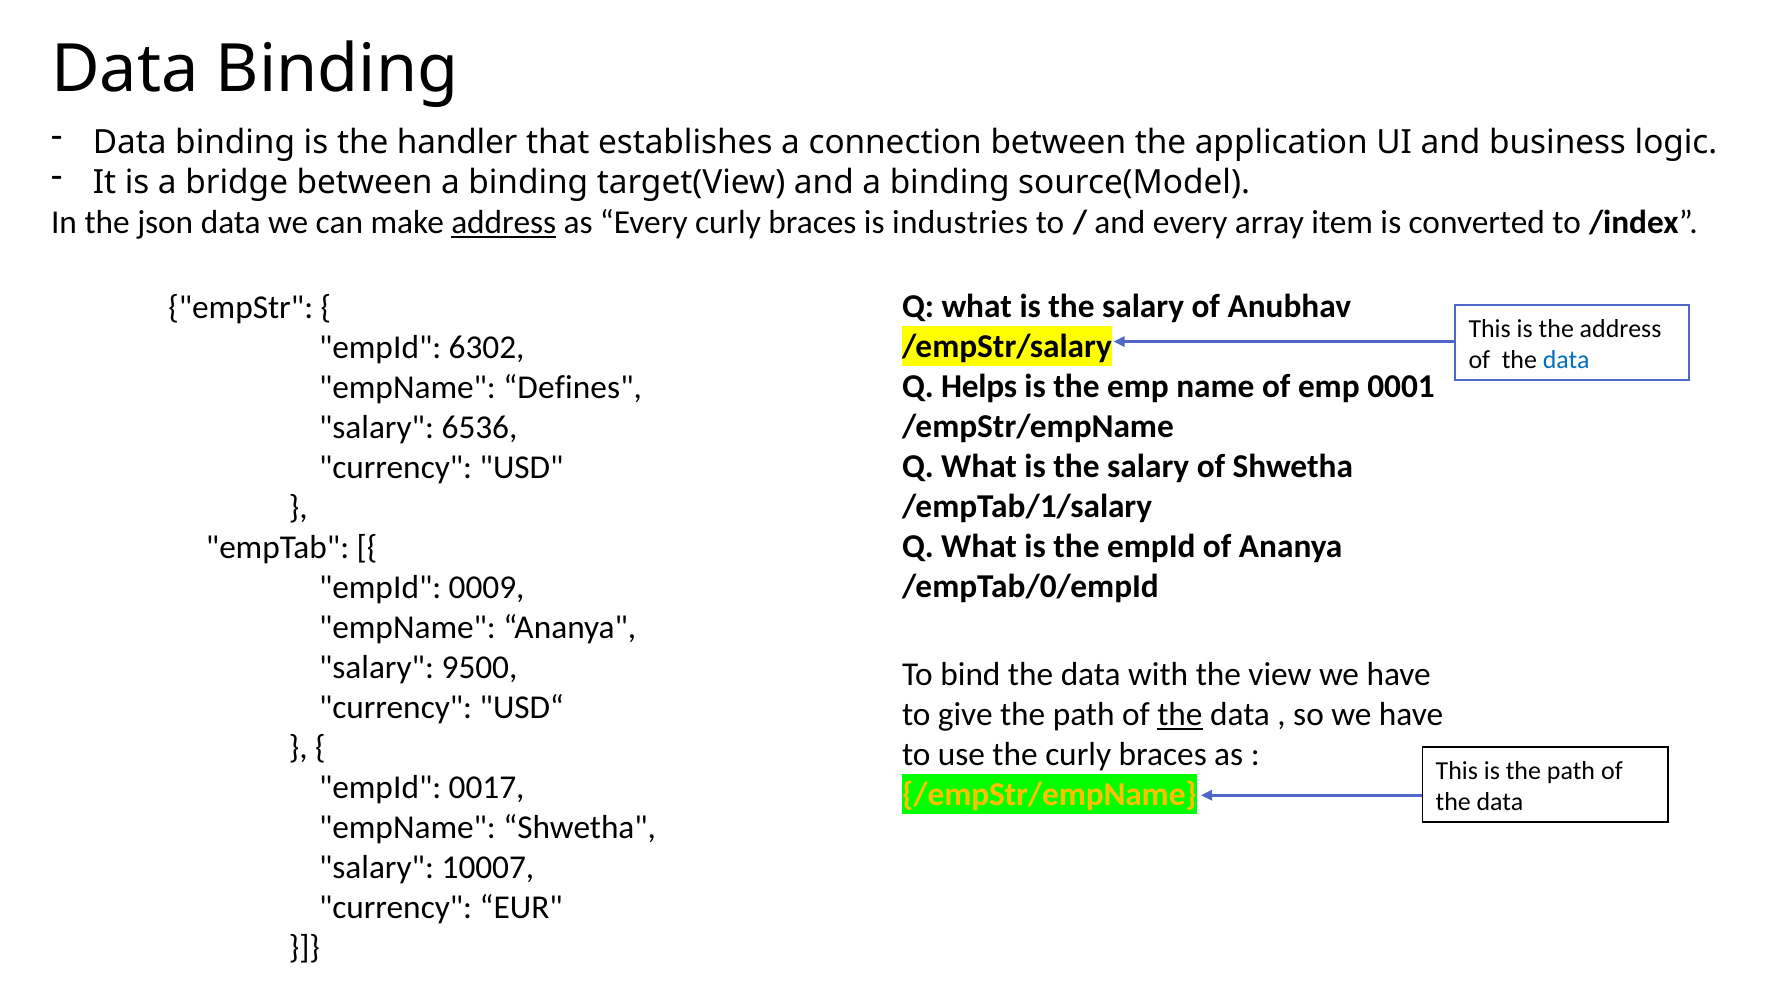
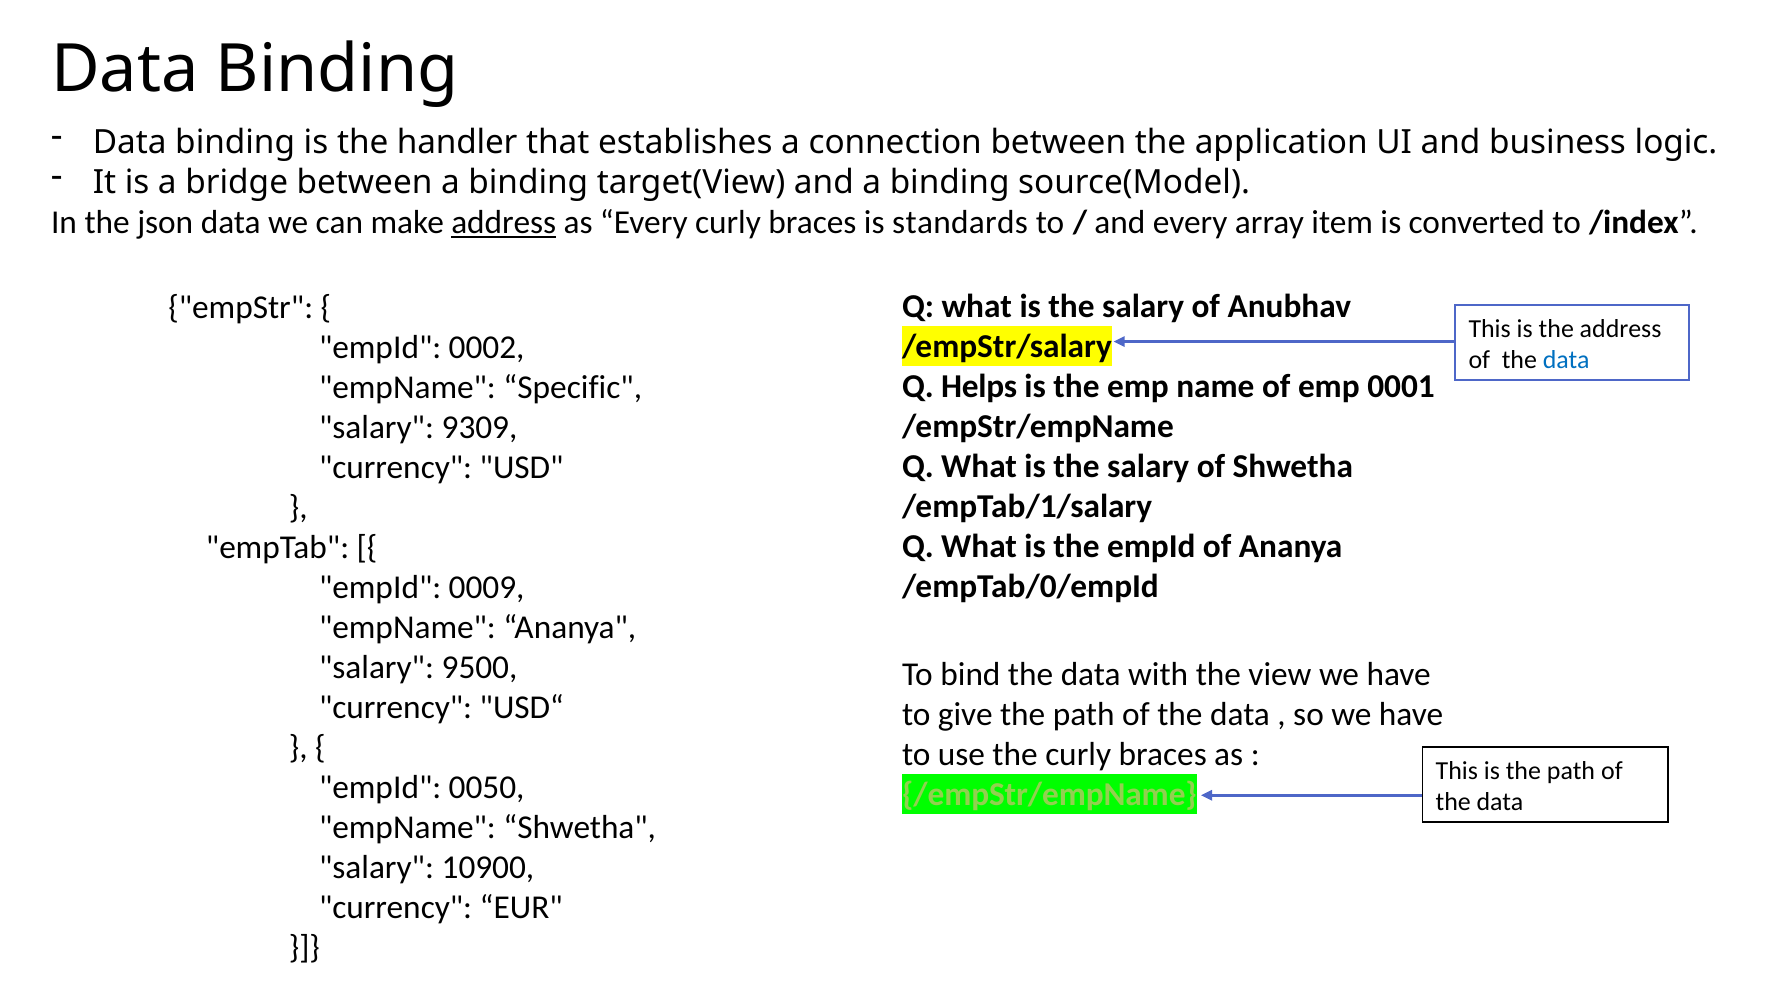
industries: industries -> standards
6302: 6302 -> 0002
Defines: Defines -> Specific
6536: 6536 -> 9309
the at (1180, 714) underline: present -> none
0017: 0017 -> 0050
/empStr/empName at (1049, 794) colour: yellow -> light green
10007: 10007 -> 10900
